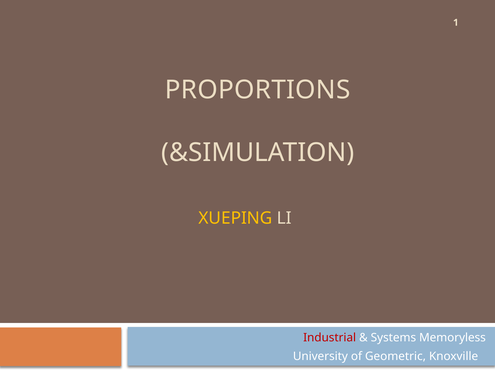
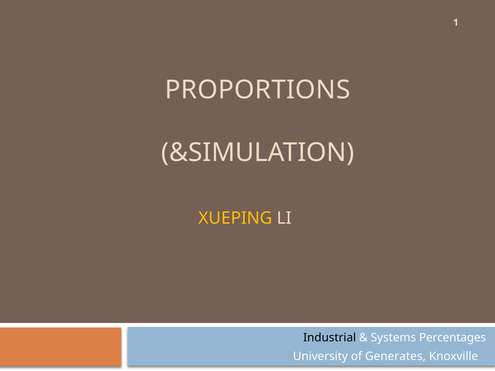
Industrial colour: red -> black
Memoryless: Memoryless -> Percentages
Geometric: Geometric -> Generates
